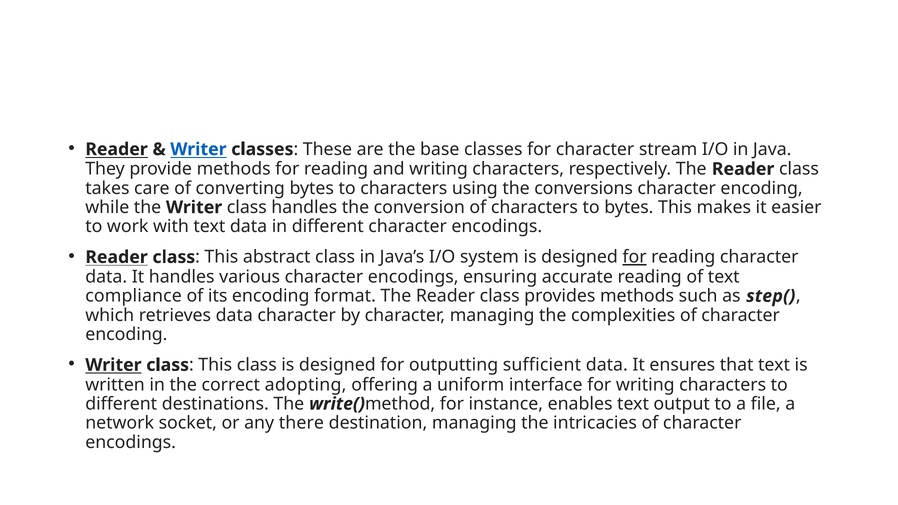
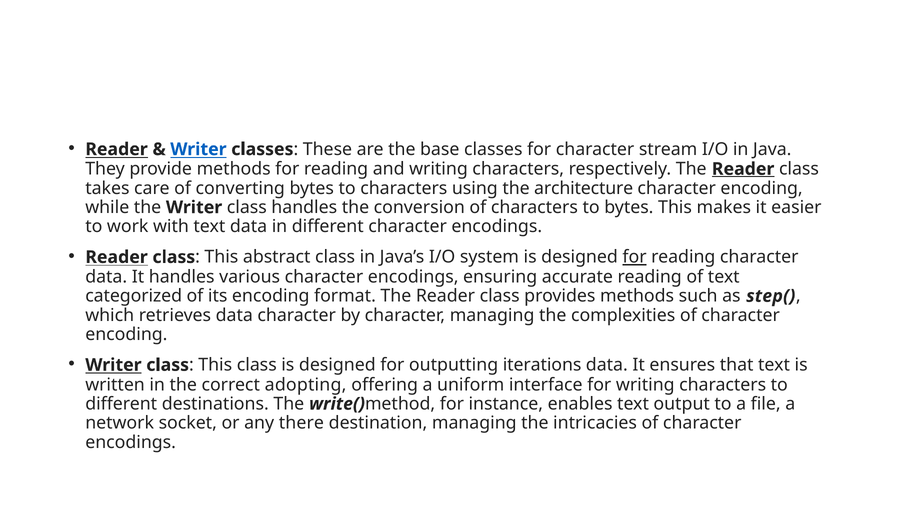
Reader at (743, 169) underline: none -> present
conversions: conversions -> architecture
compliance: compliance -> categorized
sufficient: sufficient -> iterations
